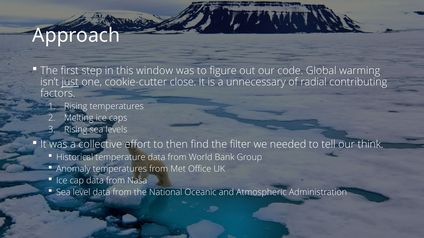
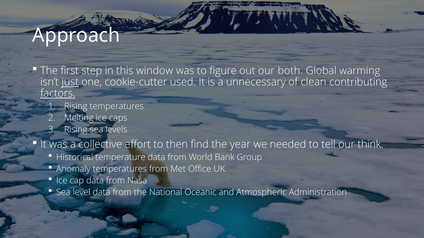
code: code -> both
close: close -> used
radial: radial -> clean
factors underline: none -> present
filter: filter -> year
